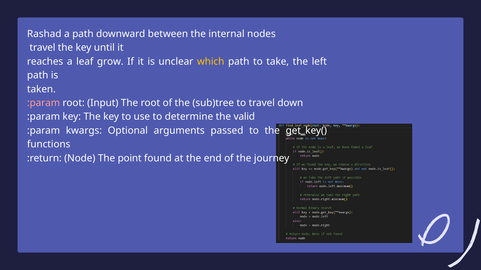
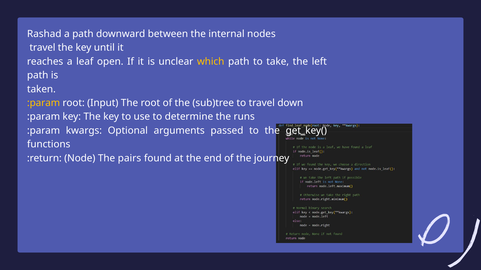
grow: grow -> open
:param at (44, 103) colour: pink -> yellow
valid: valid -> runs
point: point -> pairs
